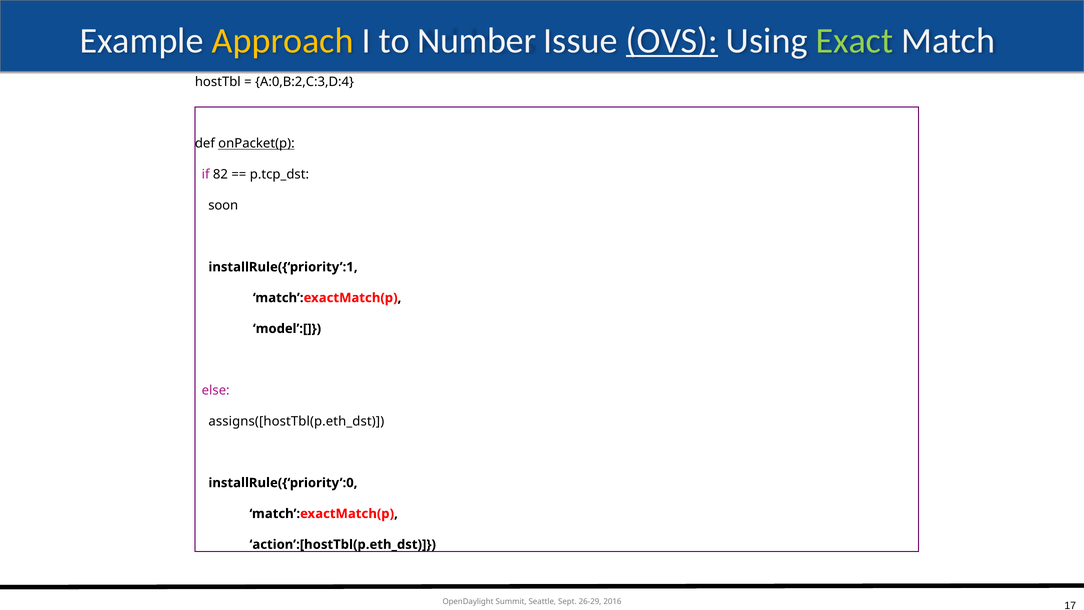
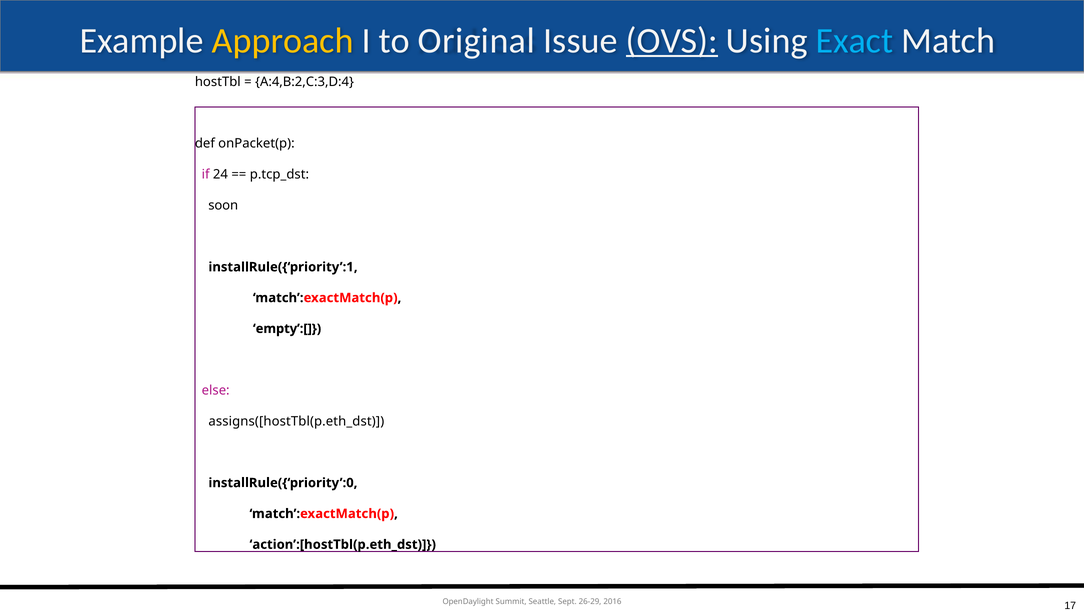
Number: Number -> Original
Exact colour: light green -> light blue
A:0,B:2,C:3,D:4: A:0,B:2,C:3,D:4 -> A:4,B:2,C:3,D:4
onPacket(p underline: present -> none
82: 82 -> 24
model’:[: model’:[ -> empty’:[
